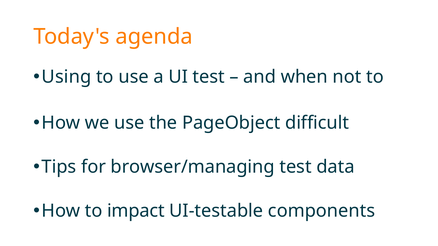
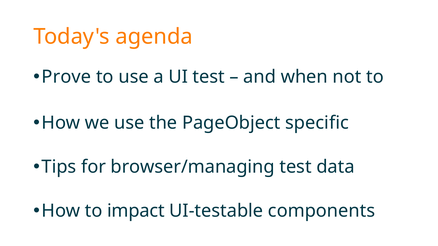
Using: Using -> Prove
difficult: difficult -> specific
